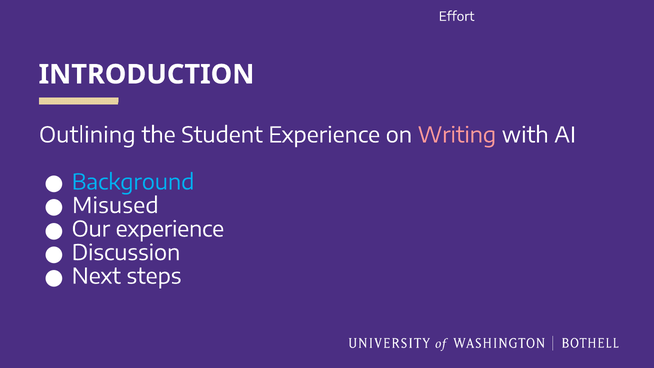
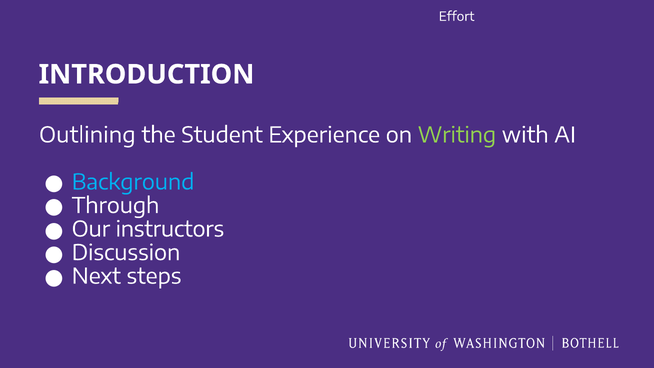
Writing colour: pink -> light green
Misused: Misused -> Through
Our experience: experience -> instructors
